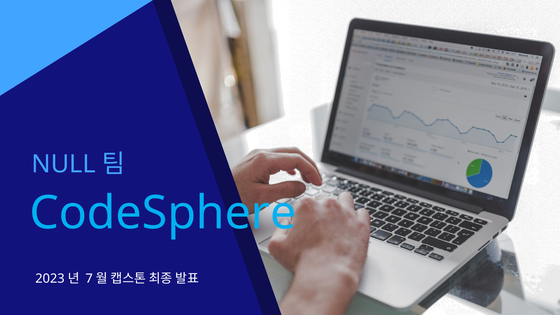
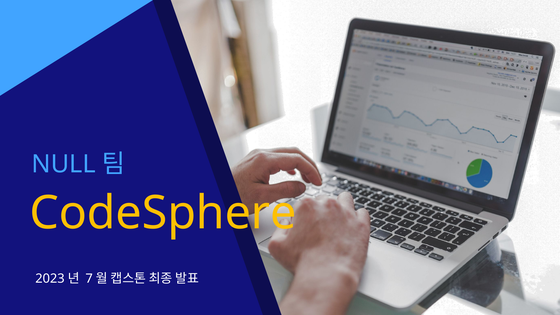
CodeSphere colour: light blue -> yellow
